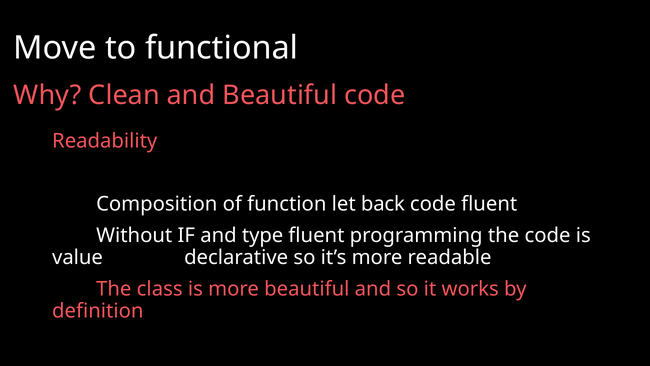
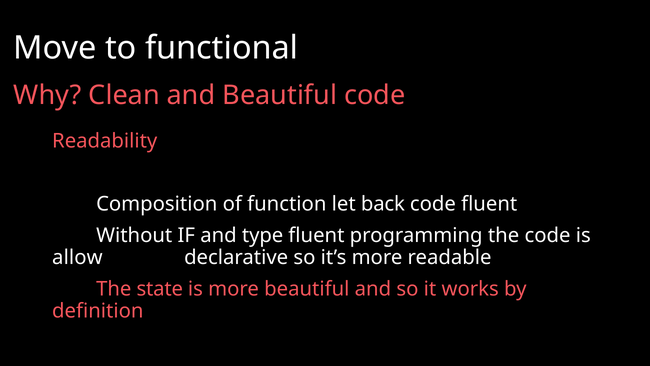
value: value -> allow
class: class -> state
